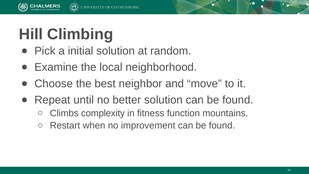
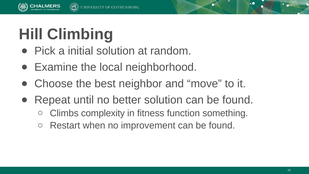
mountains: mountains -> something
